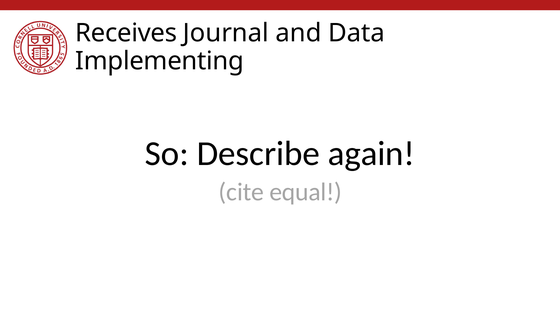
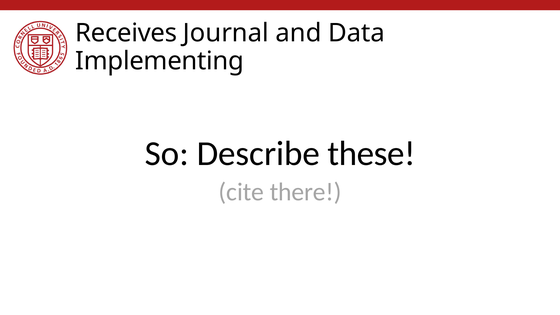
again: again -> these
equal: equal -> there
